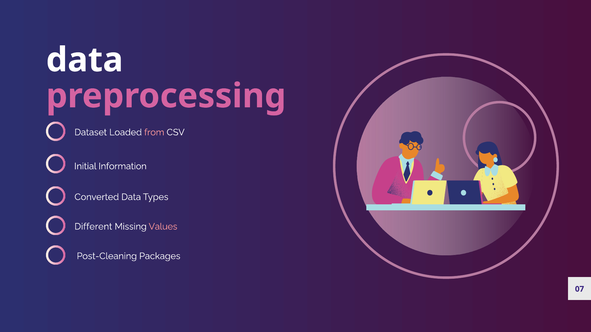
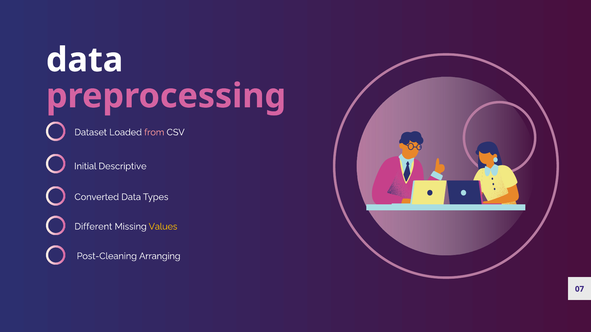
Information: Information -> Descriptive
Values colour: pink -> yellow
Packages: Packages -> Arranging
